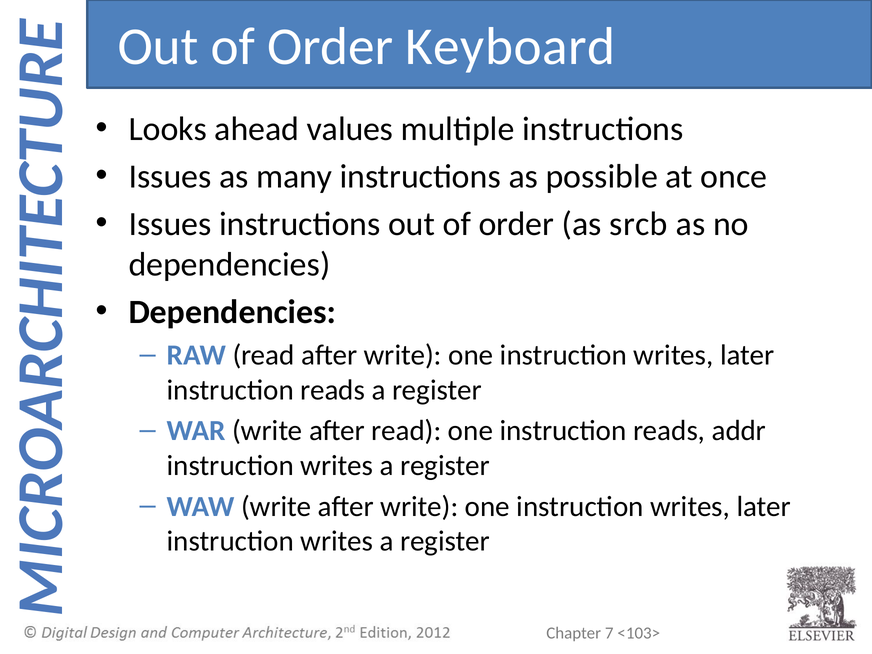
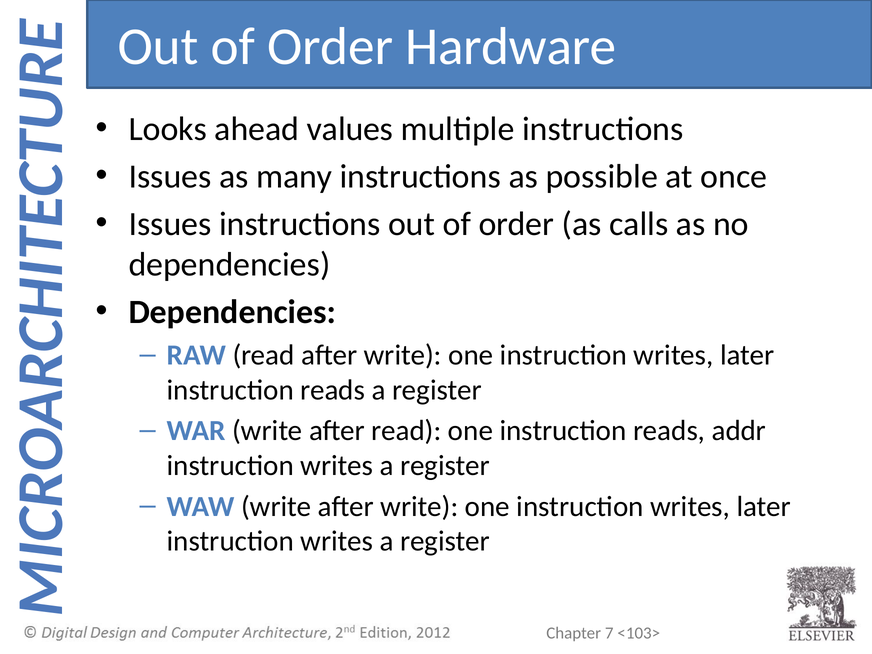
Keyboard: Keyboard -> Hardware
srcb: srcb -> calls
